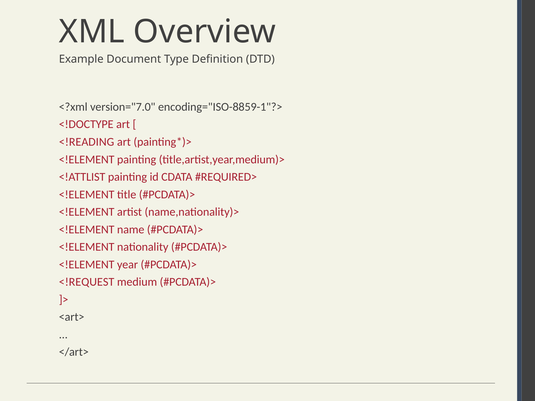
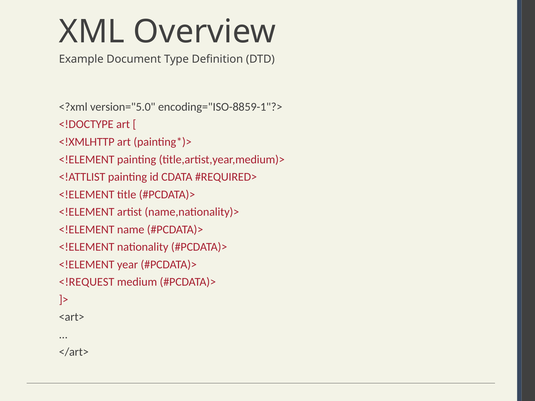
version="7.0: version="7.0 -> version="5.0
<!READING: <!READING -> <!XMLHTTP
